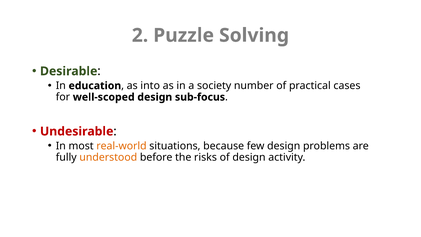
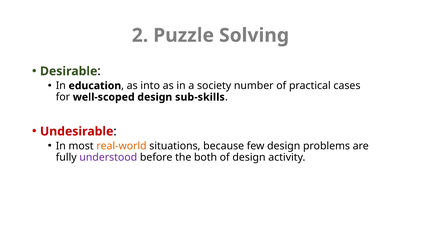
sub-focus: sub-focus -> sub-skills
understood colour: orange -> purple
risks: risks -> both
